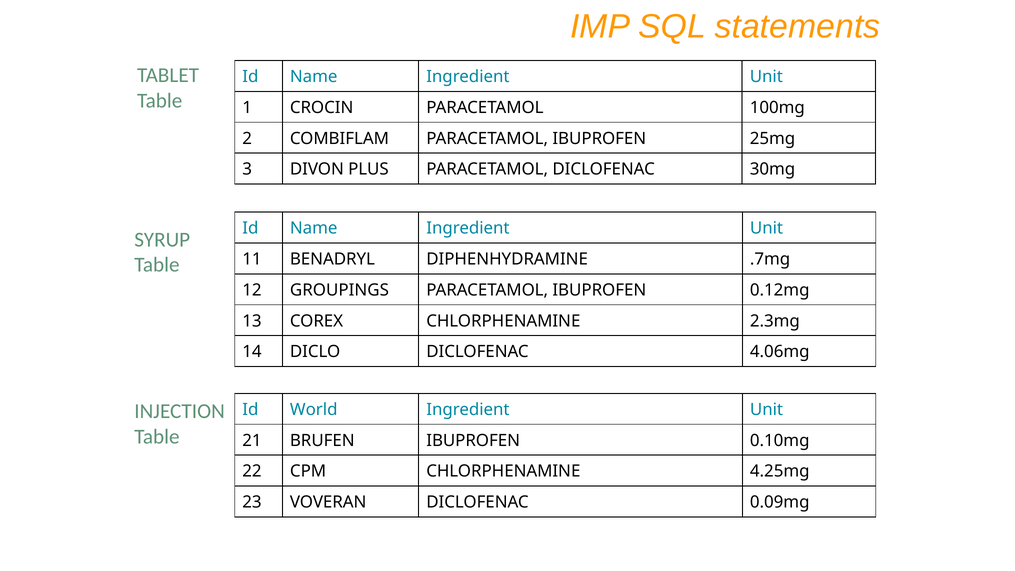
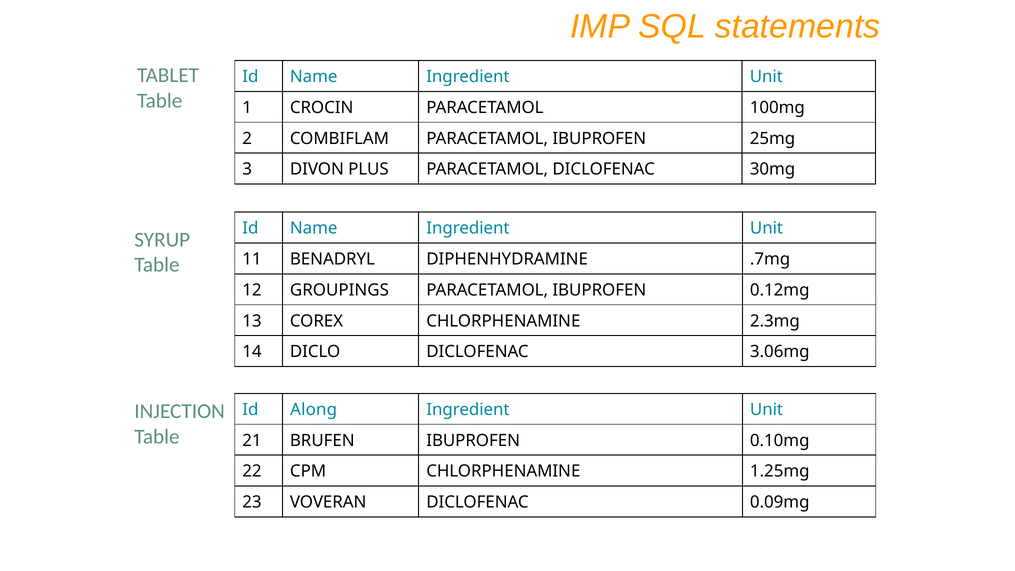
4.06mg: 4.06mg -> 3.06mg
World: World -> Along
4.25mg: 4.25mg -> 1.25mg
